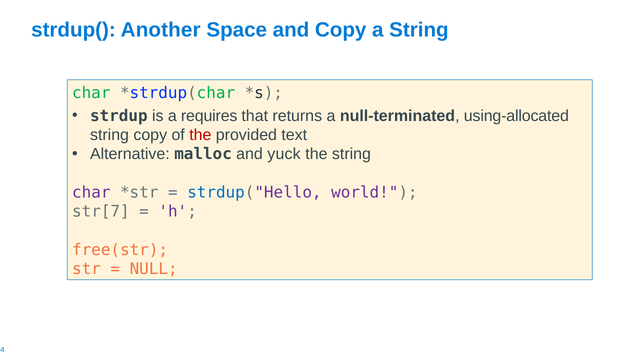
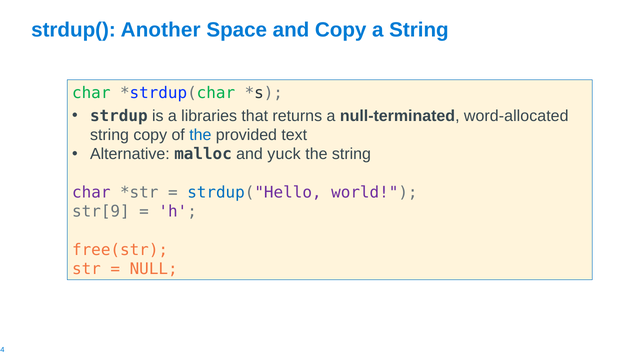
requires: requires -> libraries
using-allocated: using-allocated -> word-allocated
the at (200, 135) colour: red -> blue
str[7: str[7 -> str[9
